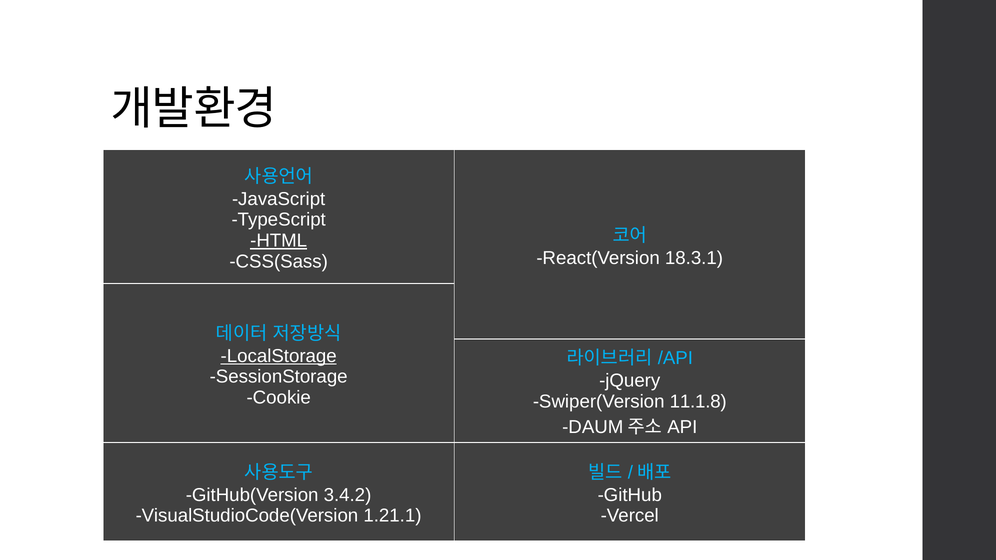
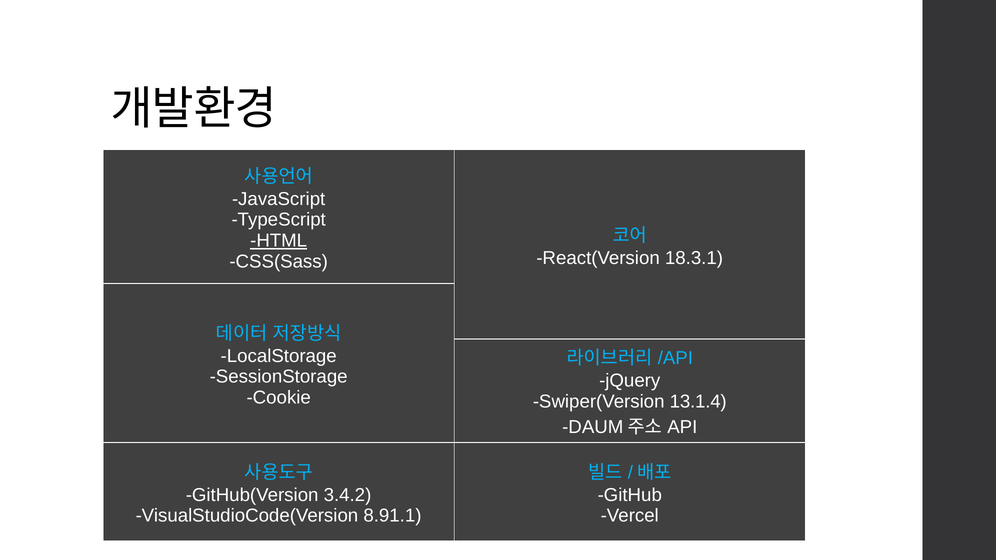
LocalStorage underline: present -> none
11.1.8: 11.1.8 -> 13.1.4
1.21.1: 1.21.1 -> 8.91.1
